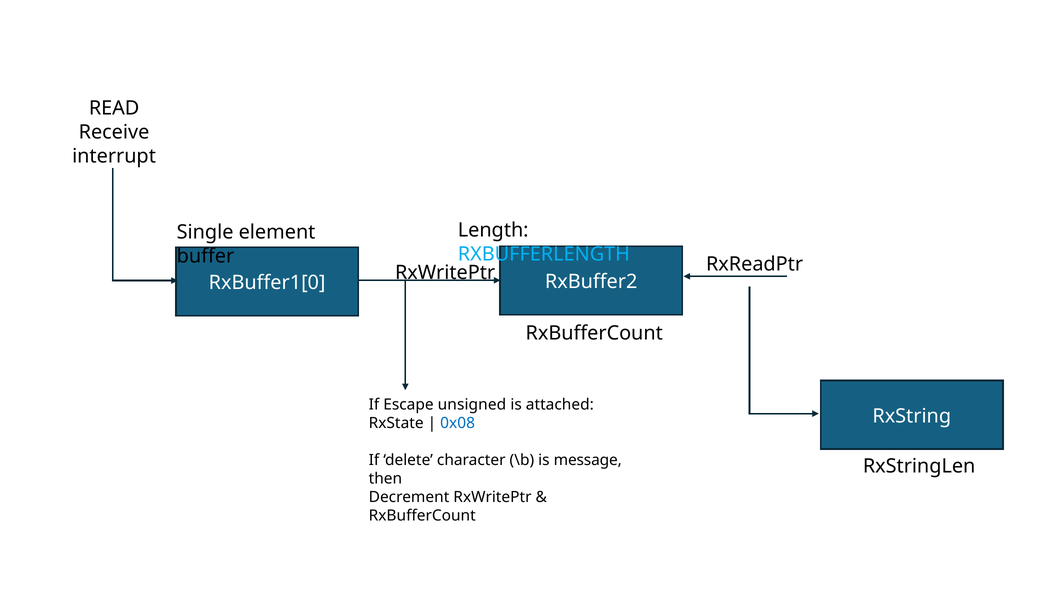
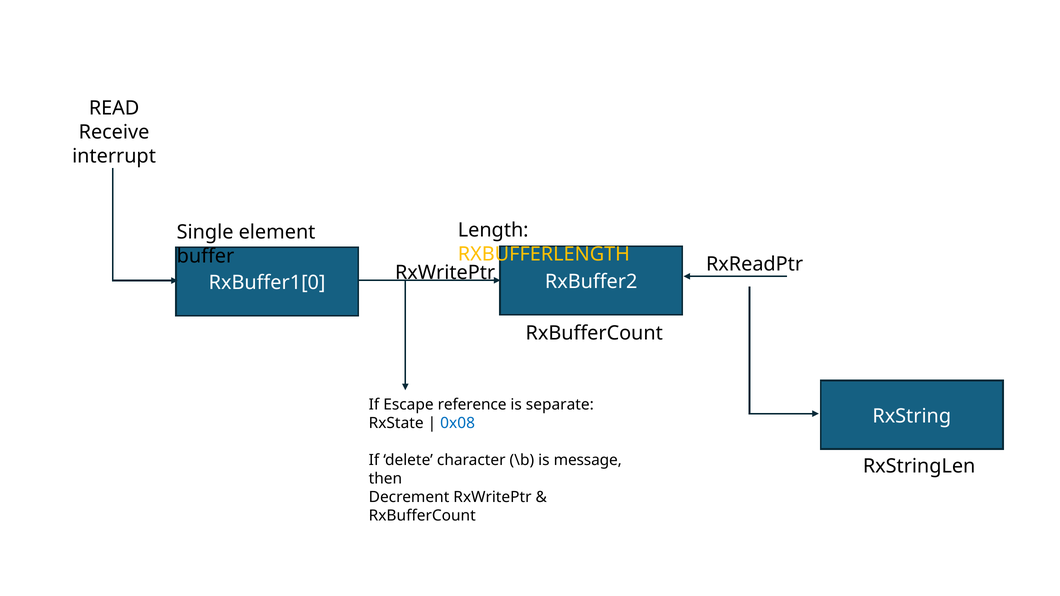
RXBUFFERLENGTH colour: light blue -> yellow
unsigned: unsigned -> reference
attached: attached -> separate
